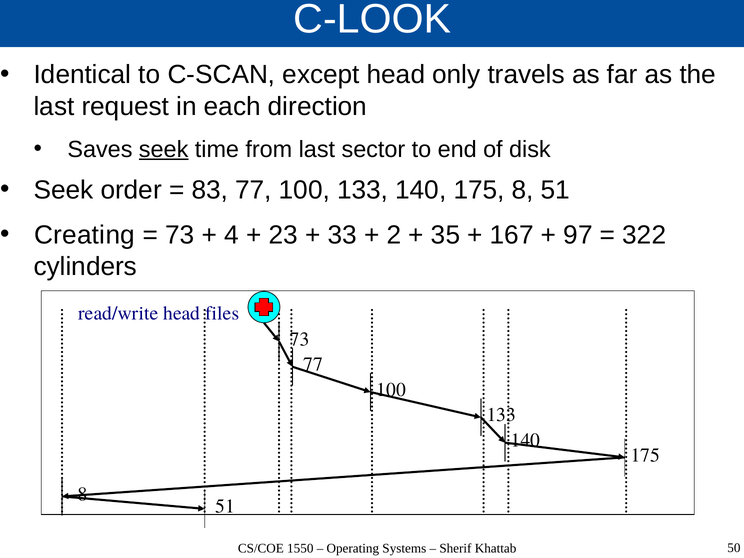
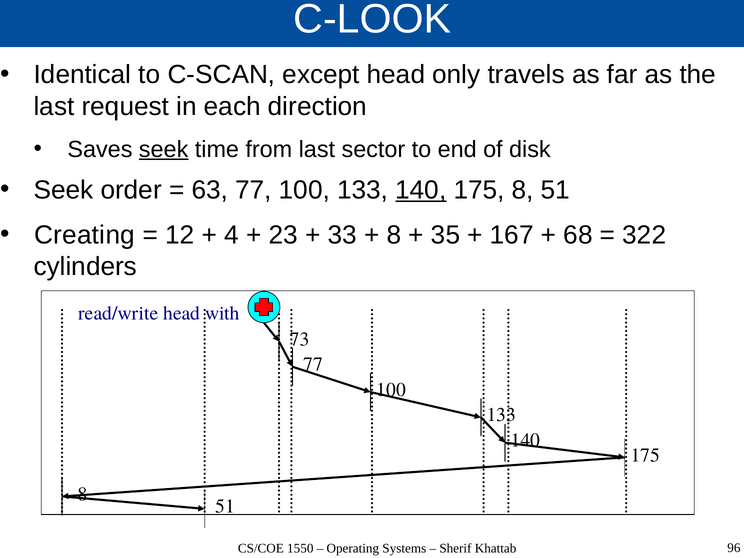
83: 83 -> 63
140 at (421, 190) underline: none -> present
73 at (180, 235): 73 -> 12
2 at (394, 235): 2 -> 8
97: 97 -> 68
files: files -> with
50: 50 -> 96
